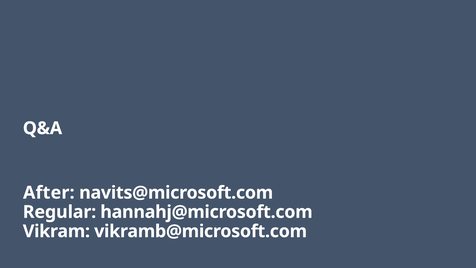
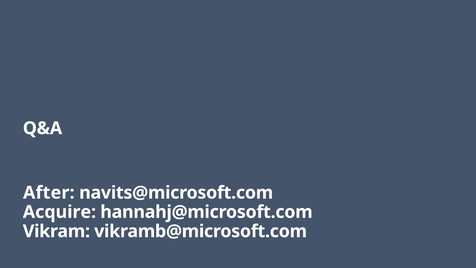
Regular: Regular -> Acquire
